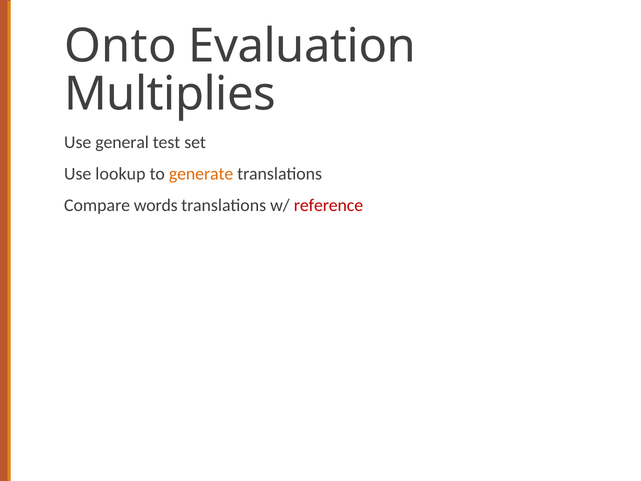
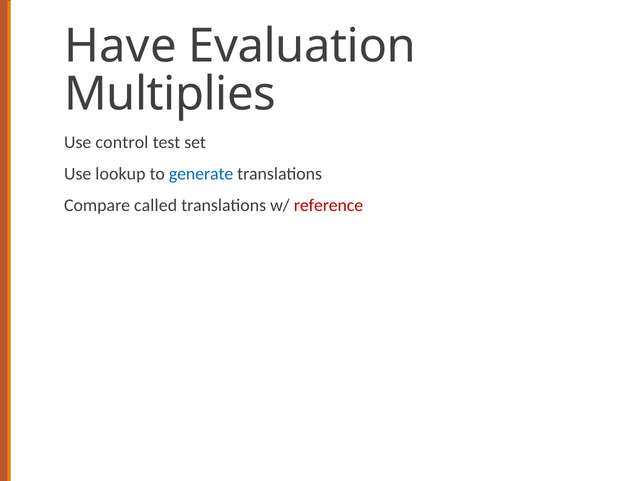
Onto: Onto -> Have
general: general -> control
generate colour: orange -> blue
words: words -> called
